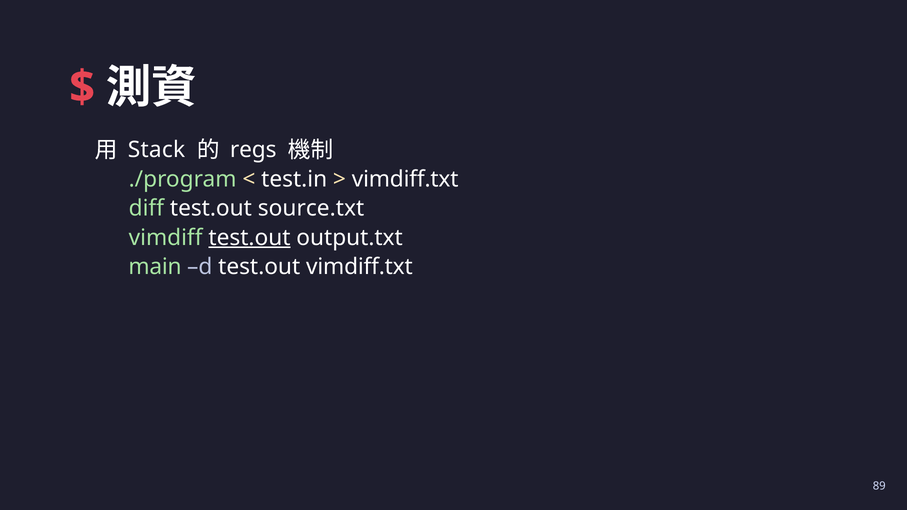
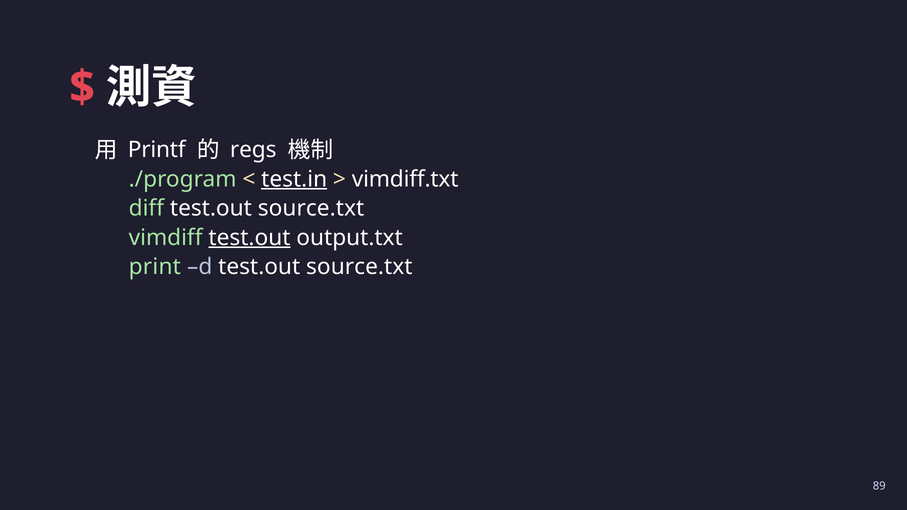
Stack: Stack -> Printf
test.in underline: none -> present
main: main -> print
d test.out vimdiff.txt: vimdiff.txt -> source.txt
